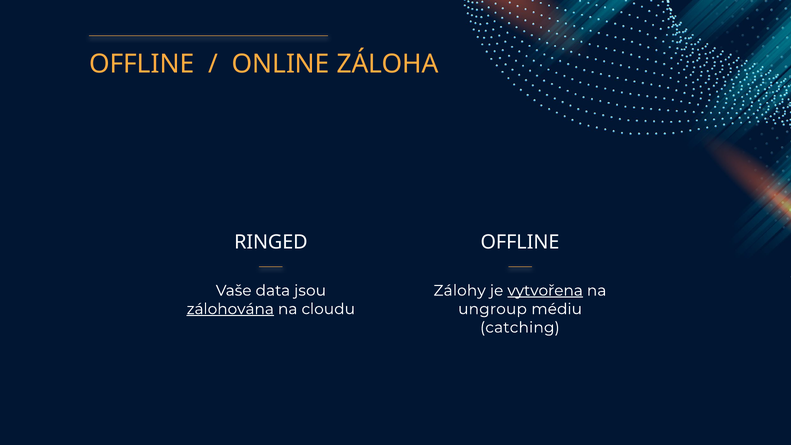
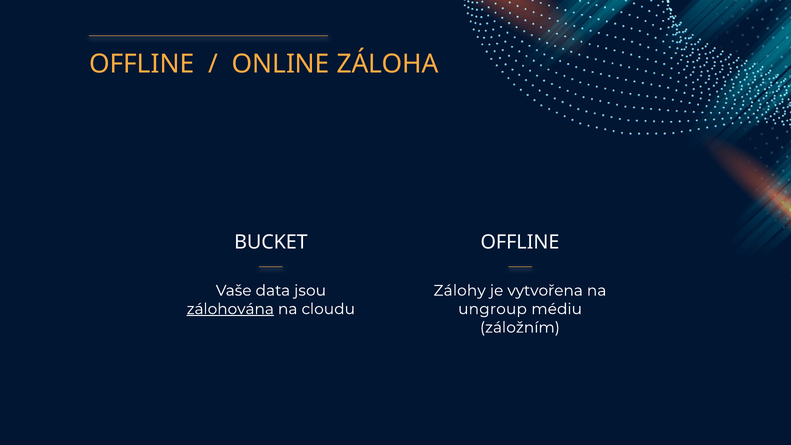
RINGED: RINGED -> BUCKET
vytvořena underline: present -> none
catching: catching -> záložním
